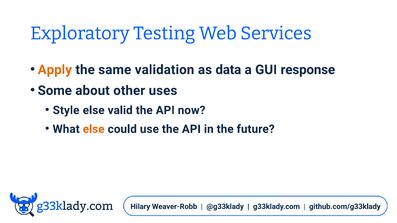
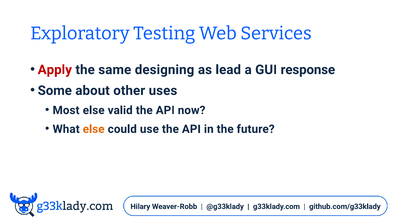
Apply colour: orange -> red
validation: validation -> designing
data: data -> lead
Style: Style -> Most
